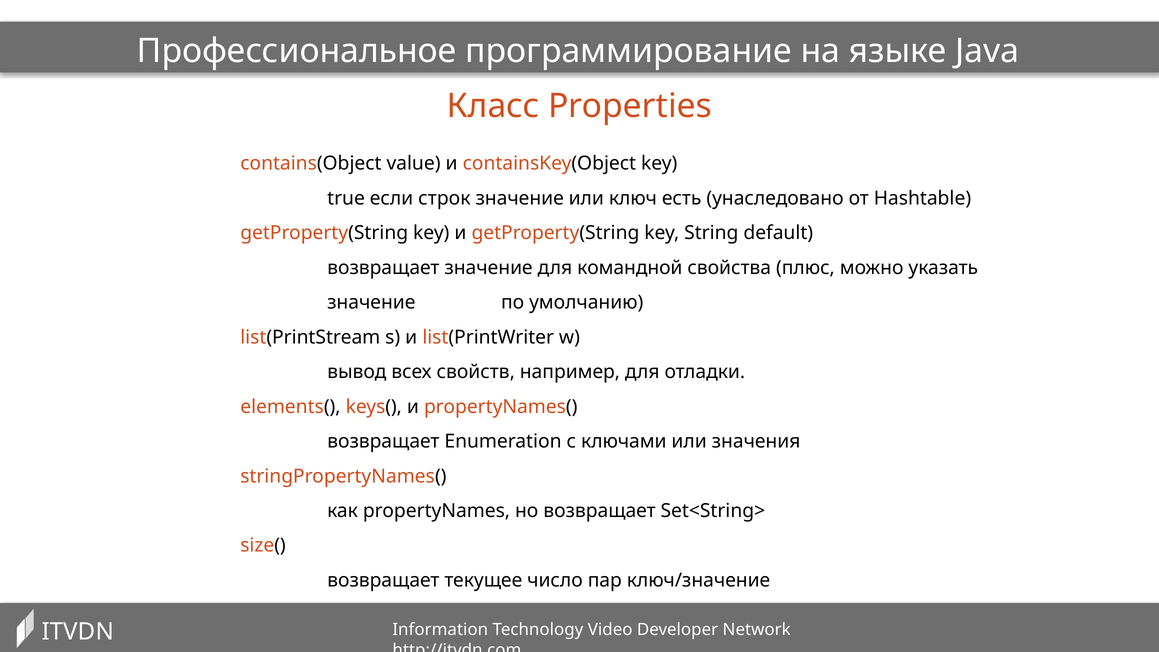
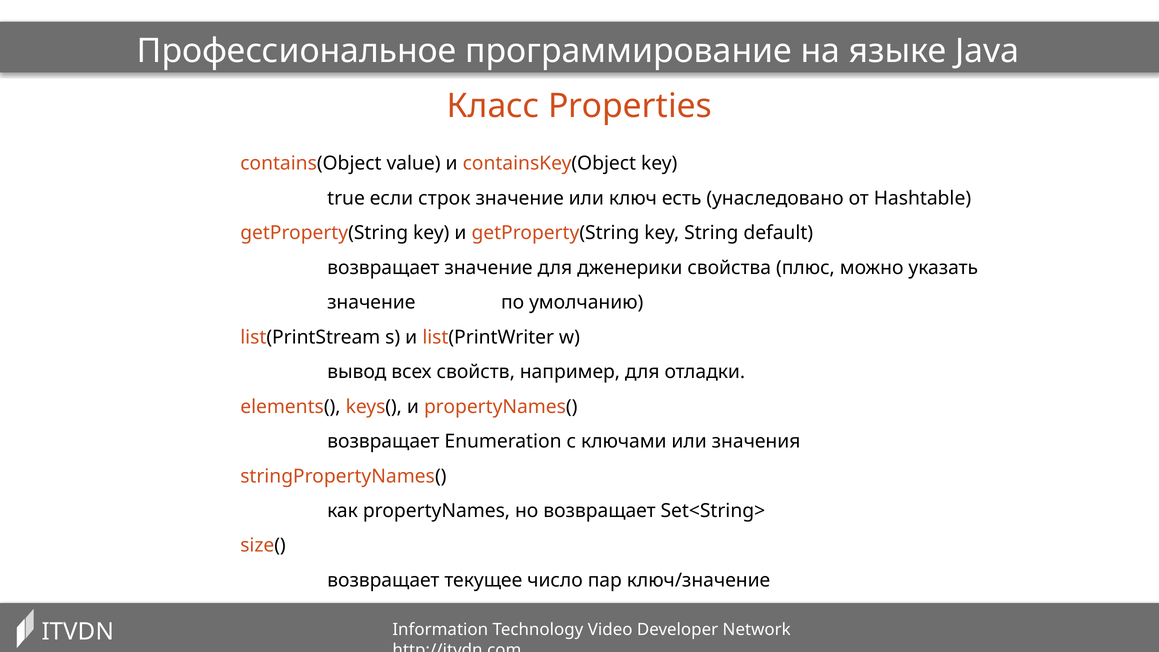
командной: командной -> дженерики
